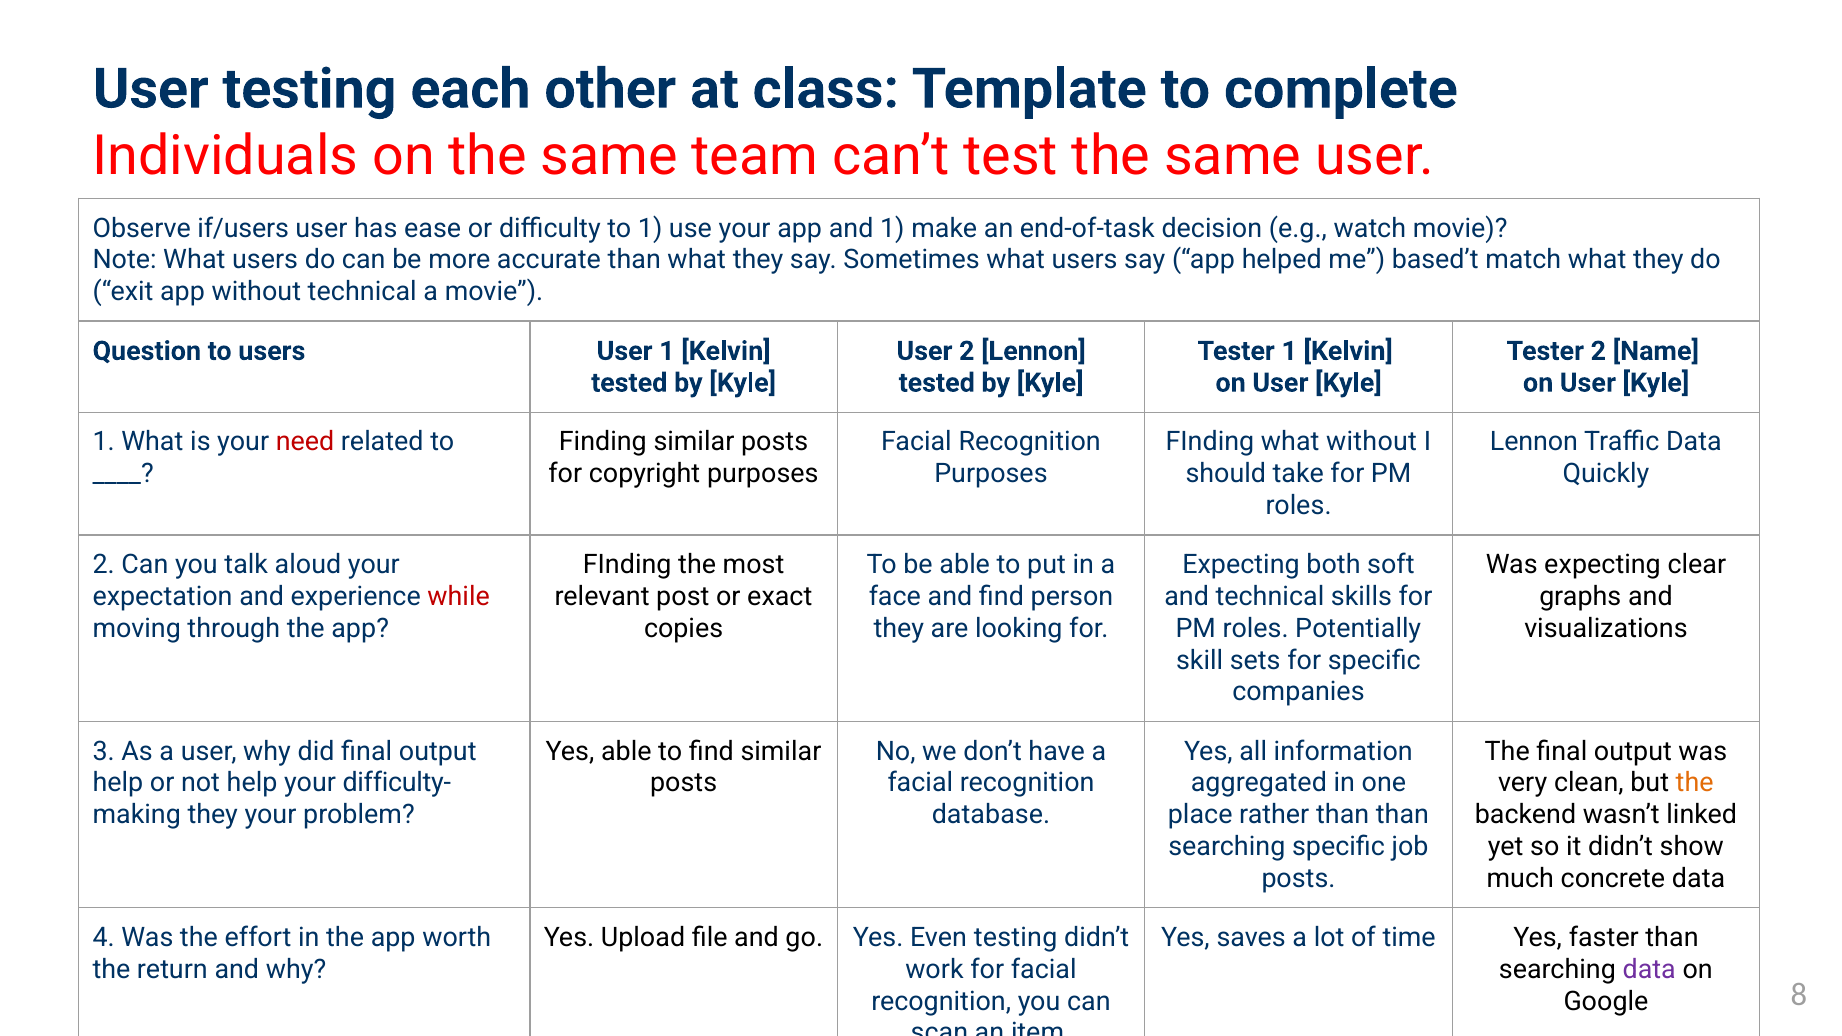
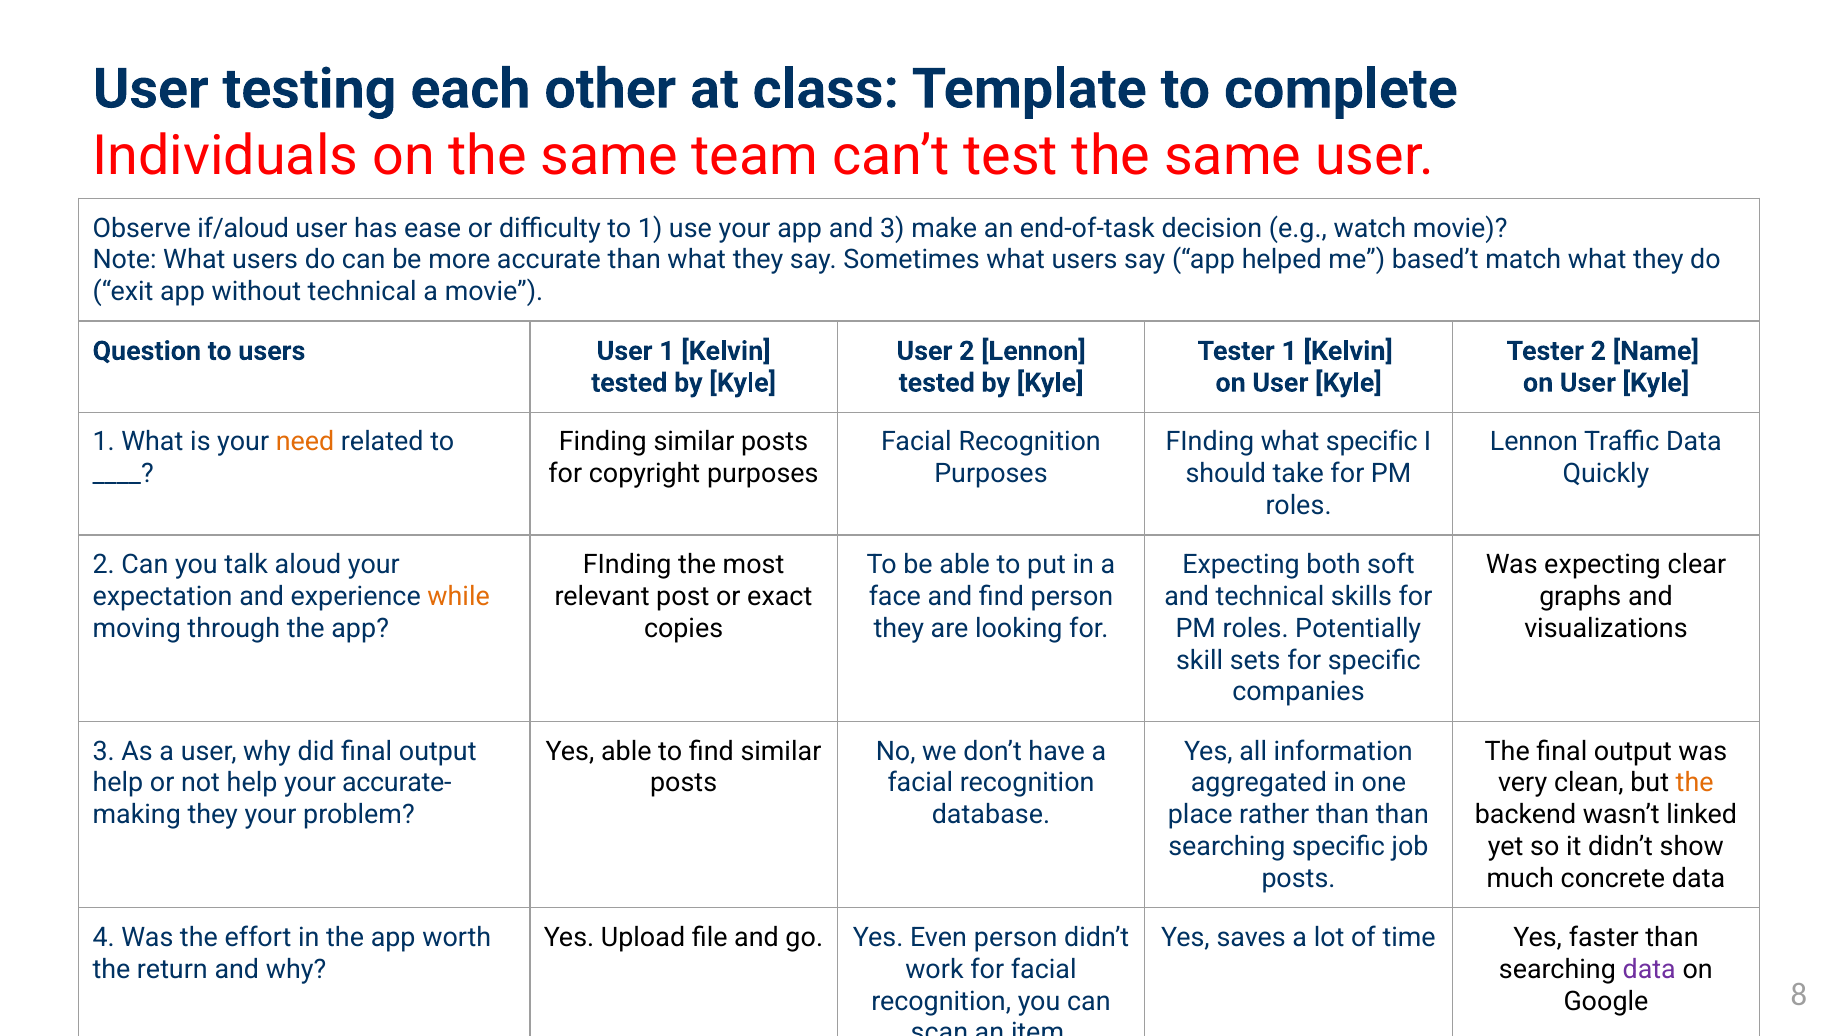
if/users: if/users -> if/aloud
and 1: 1 -> 3
need colour: red -> orange
what without: without -> specific
while colour: red -> orange
difficulty-: difficulty- -> accurate-
Even testing: testing -> person
